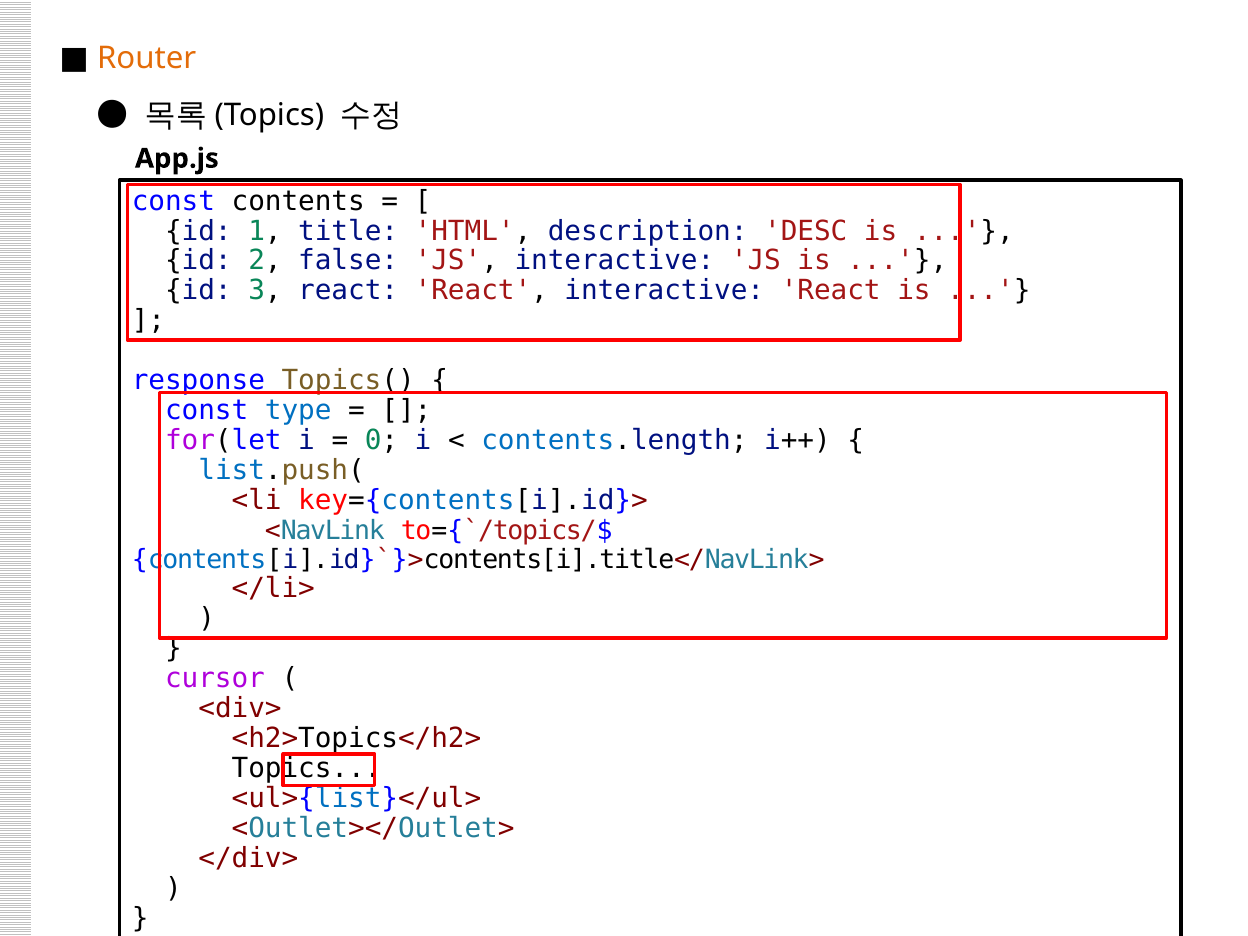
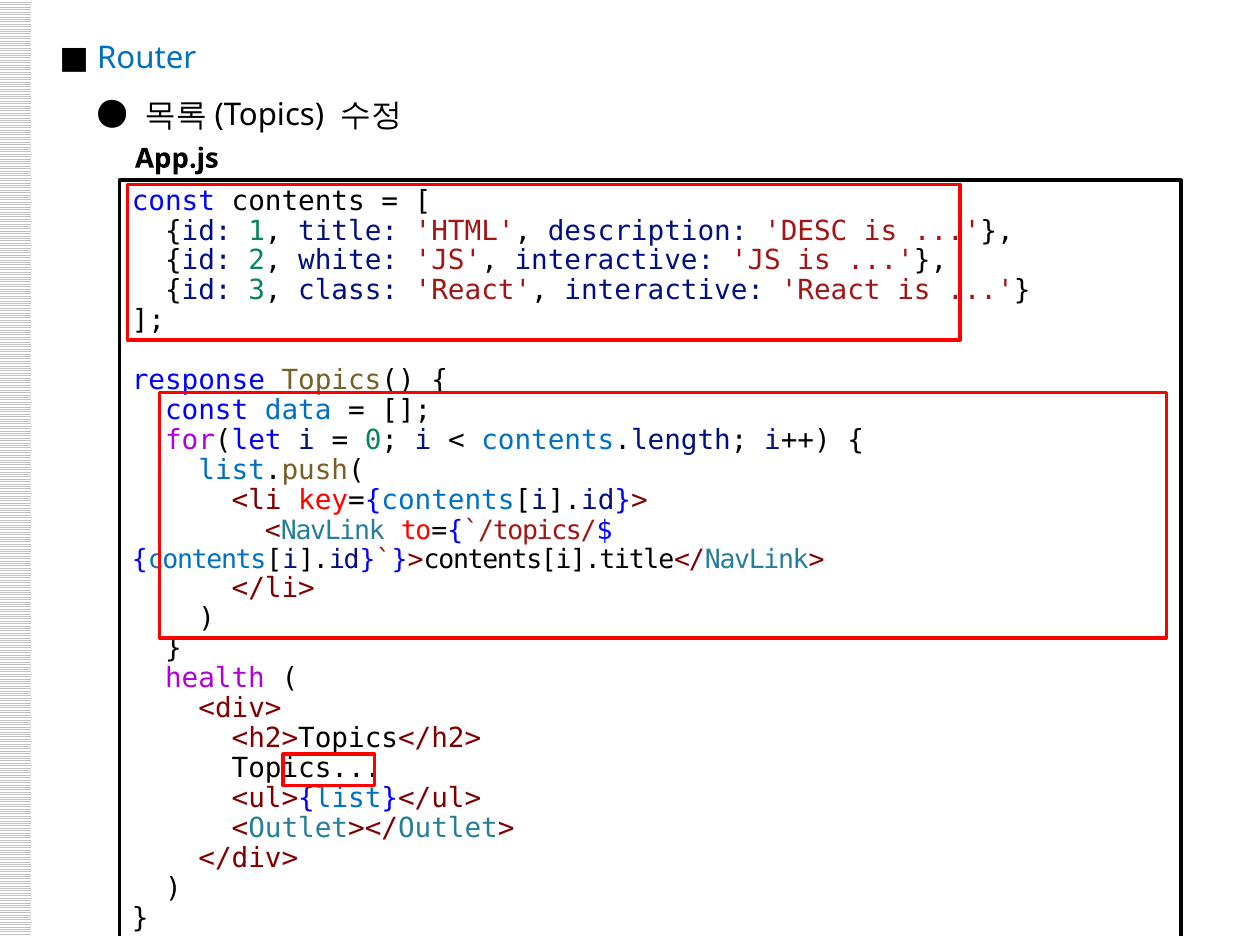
Router colour: orange -> blue
false: false -> white
3 react: react -> class
type: type -> data
cursor: cursor -> health
